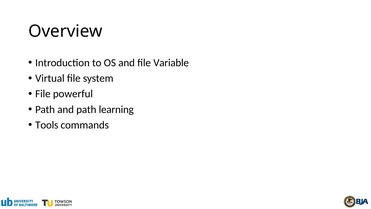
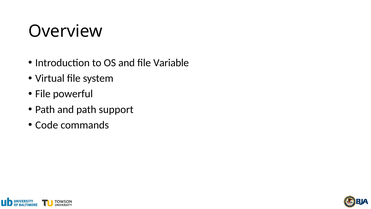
learning: learning -> support
Tools: Tools -> Code
